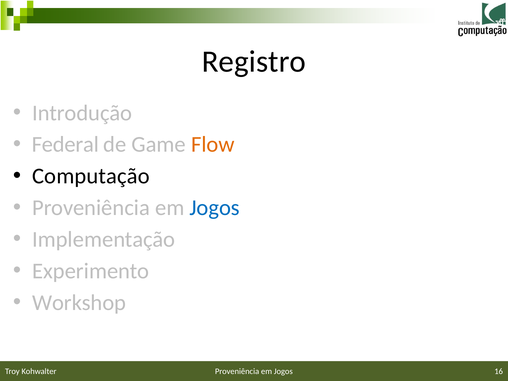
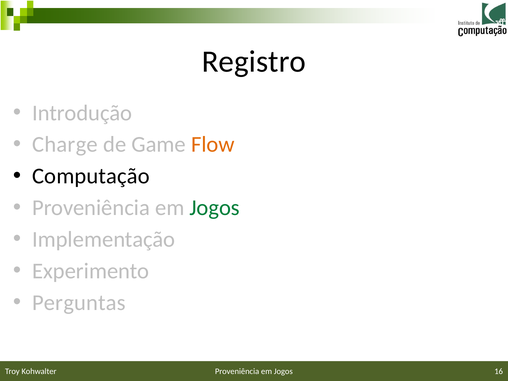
Federal: Federal -> Charge
Jogos at (215, 208) colour: blue -> green
Workshop: Workshop -> Perguntas
